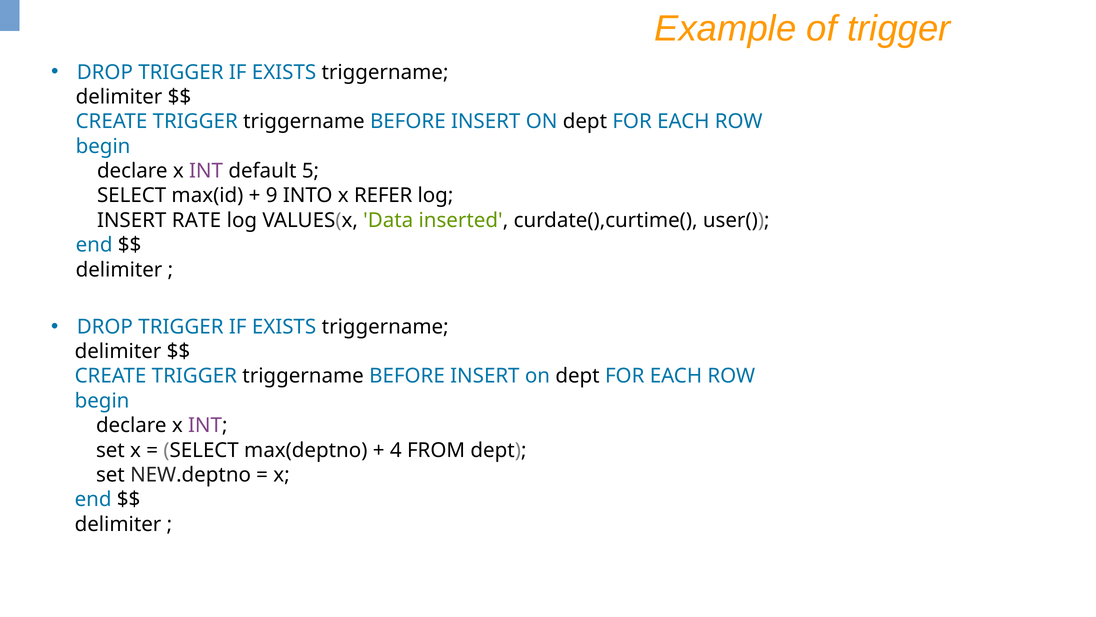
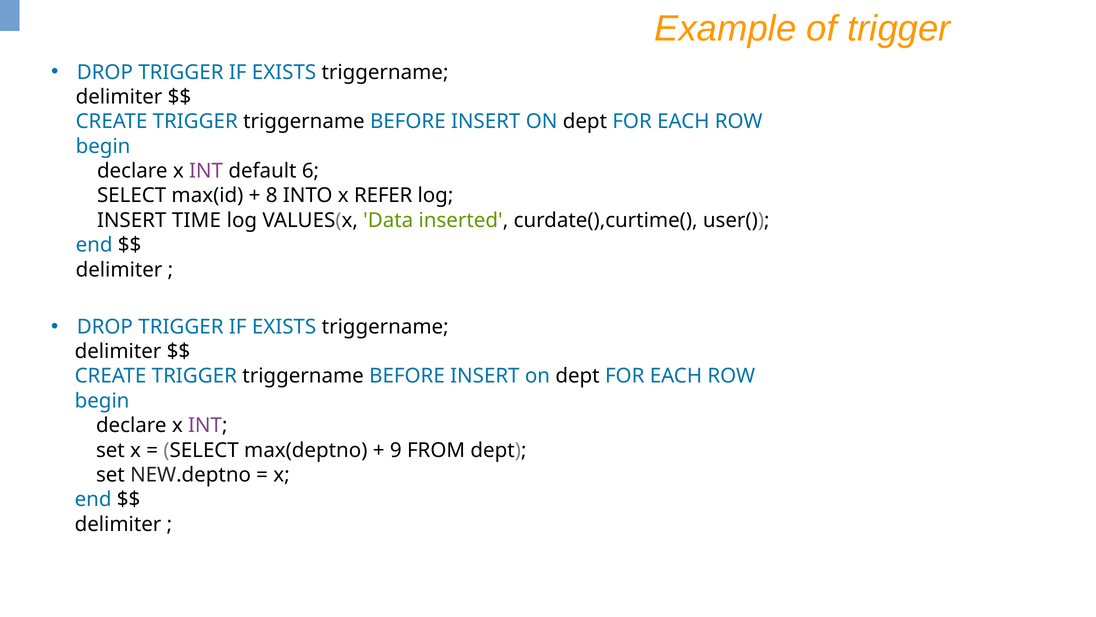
5: 5 -> 6
9: 9 -> 8
RATE: RATE -> TIME
4: 4 -> 9
